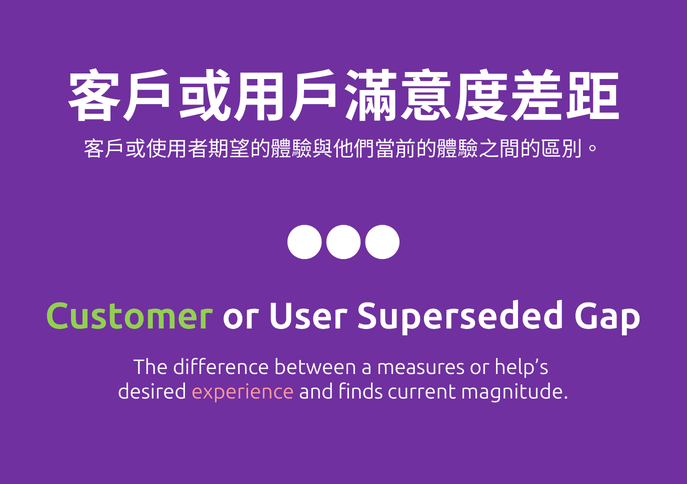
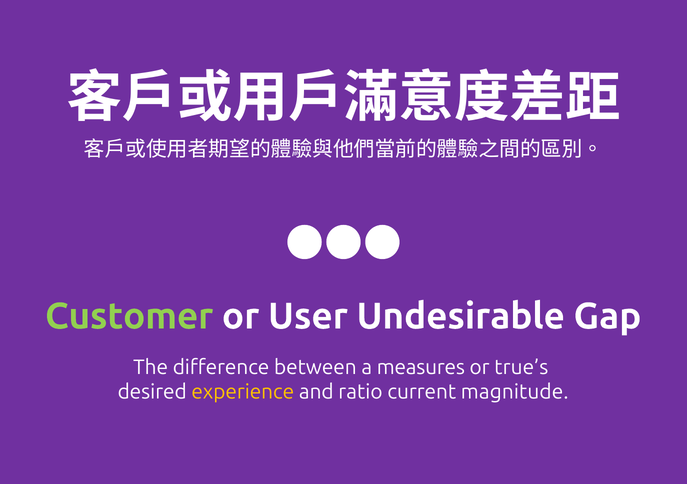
Superseded: Superseded -> Undesirable
help’s: help’s -> true’s
experience colour: pink -> yellow
finds: finds -> ratio
